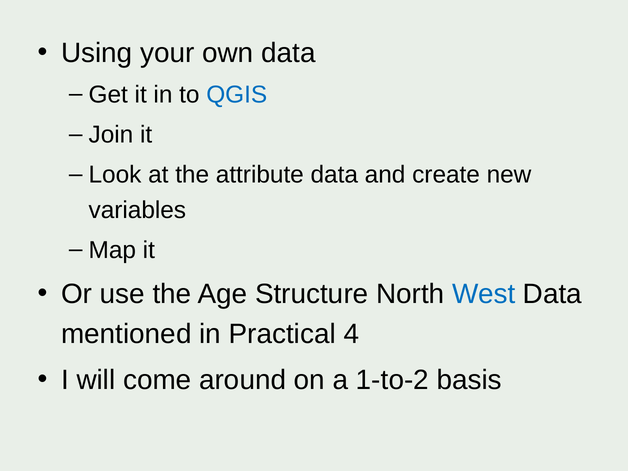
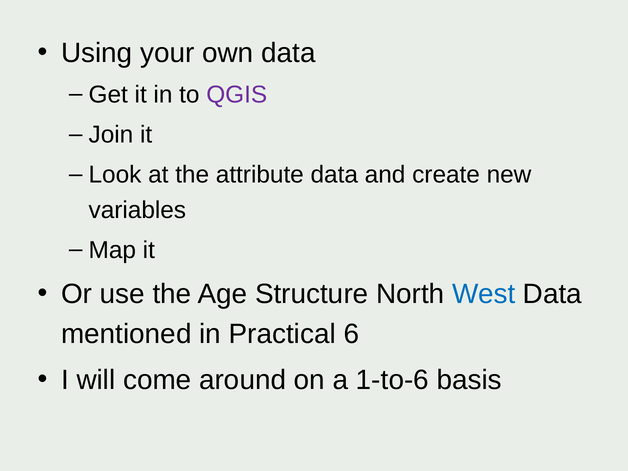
QGIS colour: blue -> purple
4: 4 -> 6
1-to-2: 1-to-2 -> 1-to-6
